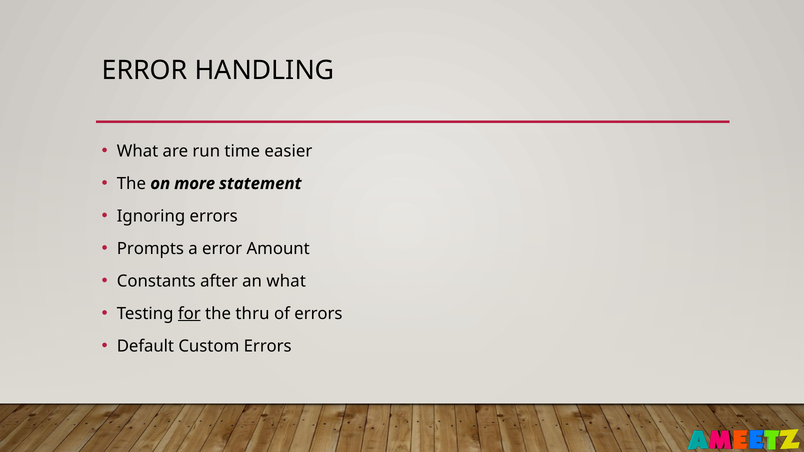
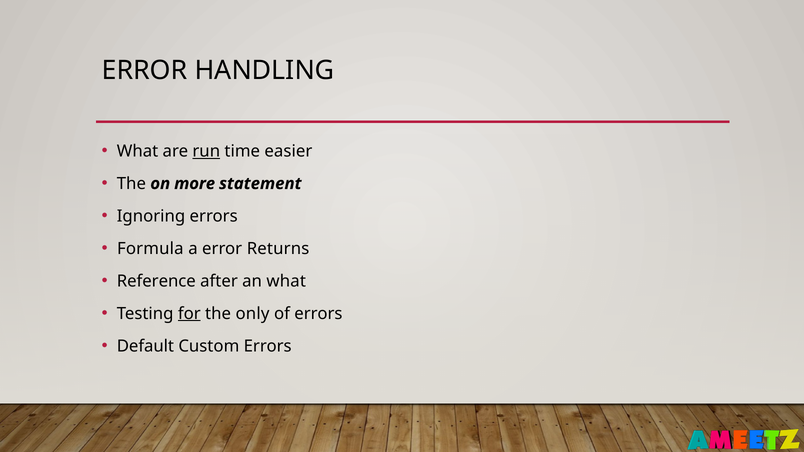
run underline: none -> present
Prompts: Prompts -> Formula
Amount: Amount -> Returns
Constants: Constants -> Reference
thru: thru -> only
